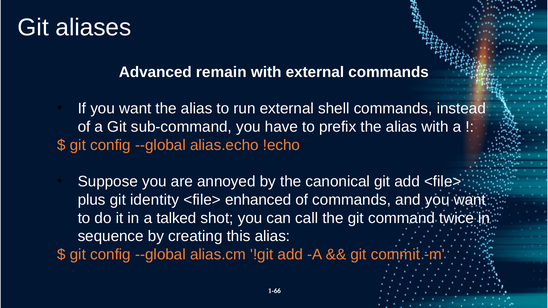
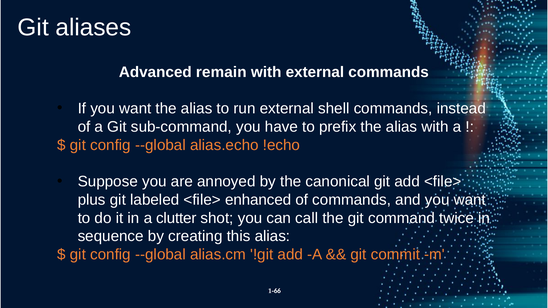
identity: identity -> labeled
talked: talked -> clutter
